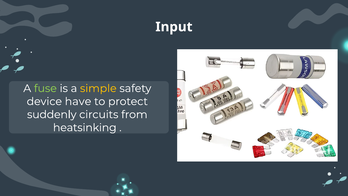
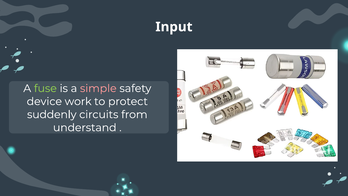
simple colour: yellow -> pink
have: have -> work
heatsinking: heatsinking -> understand
